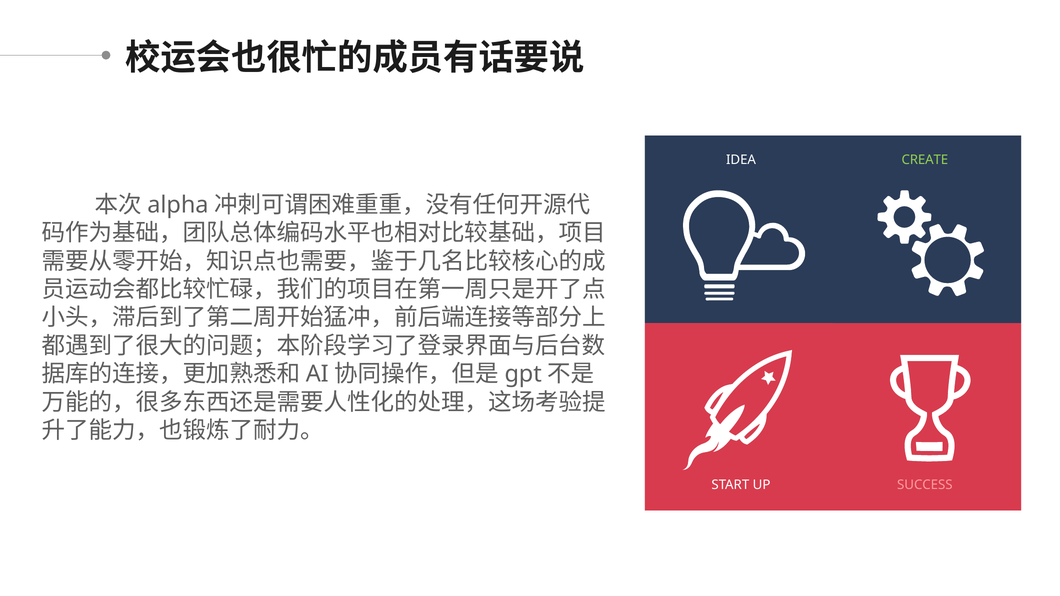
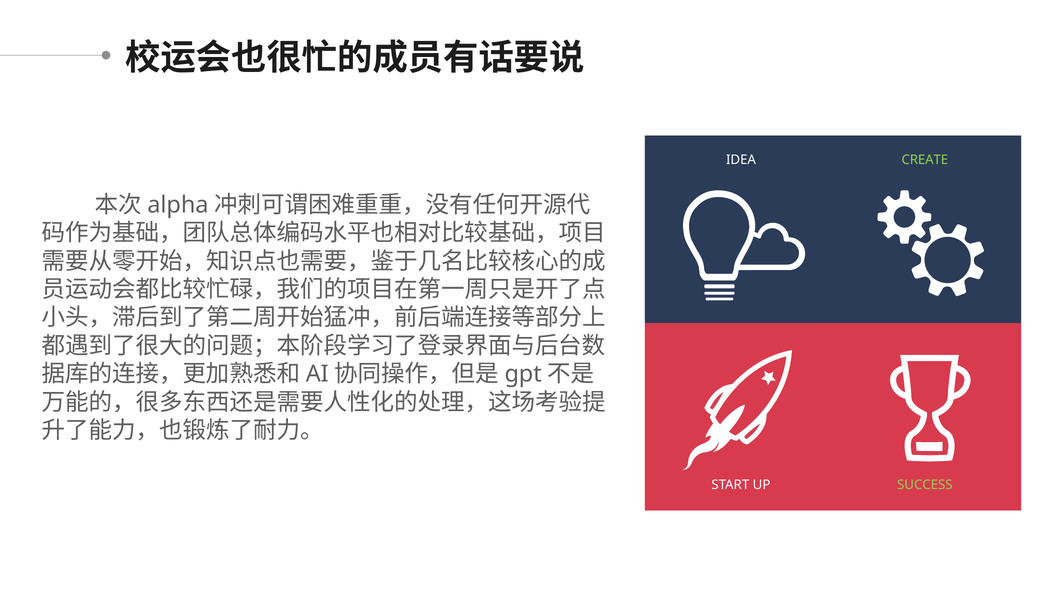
SUCCESS colour: pink -> light green
